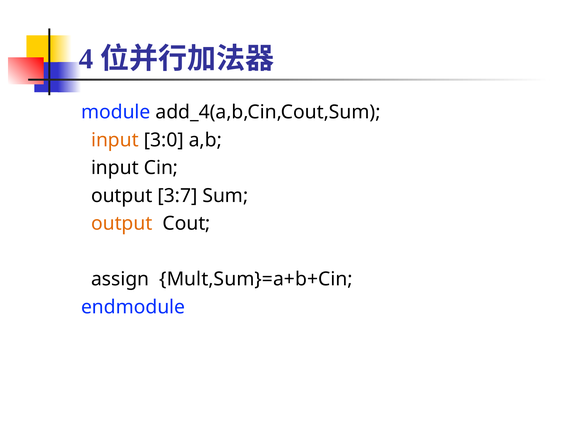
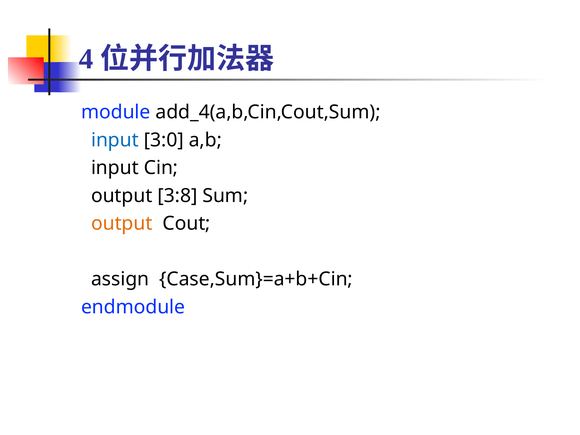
input at (115, 140) colour: orange -> blue
3:7: 3:7 -> 3:8
Mult,Sum}=a+b+Cin: Mult,Sum}=a+b+Cin -> Case,Sum}=a+b+Cin
